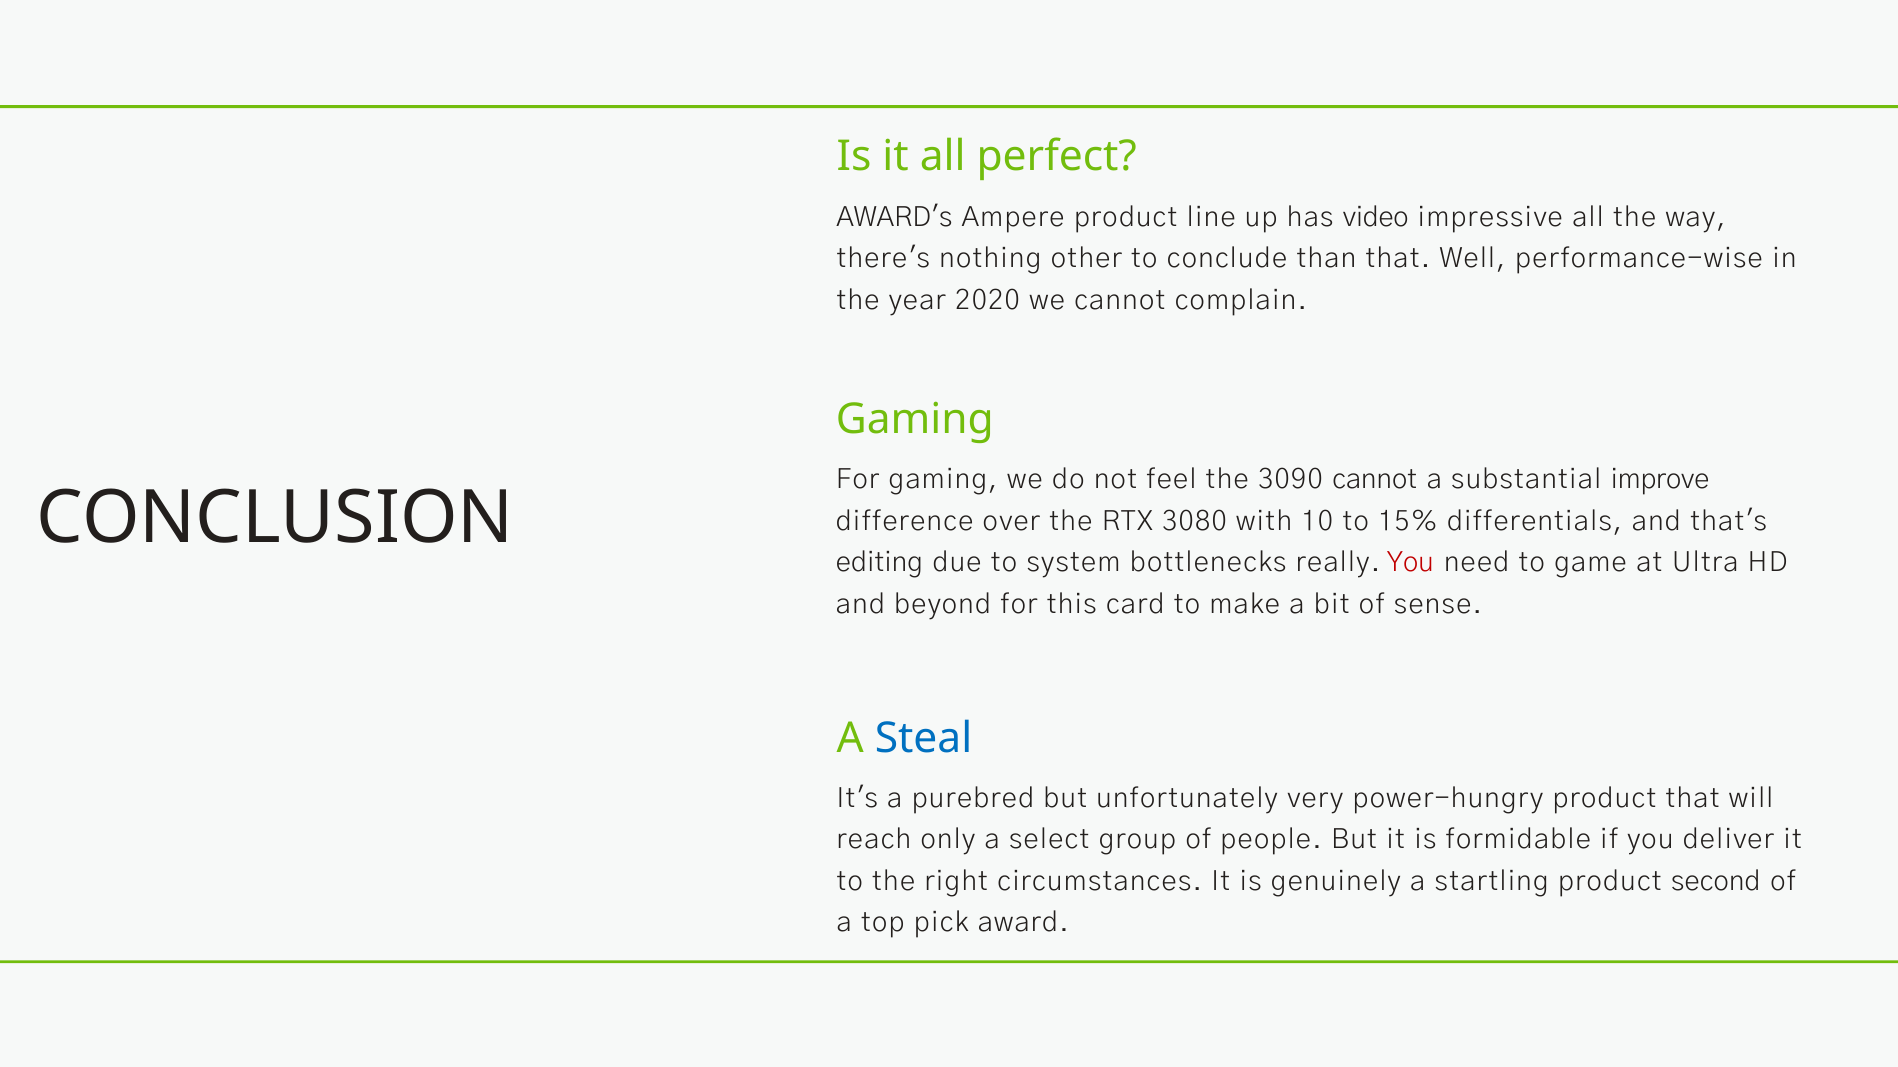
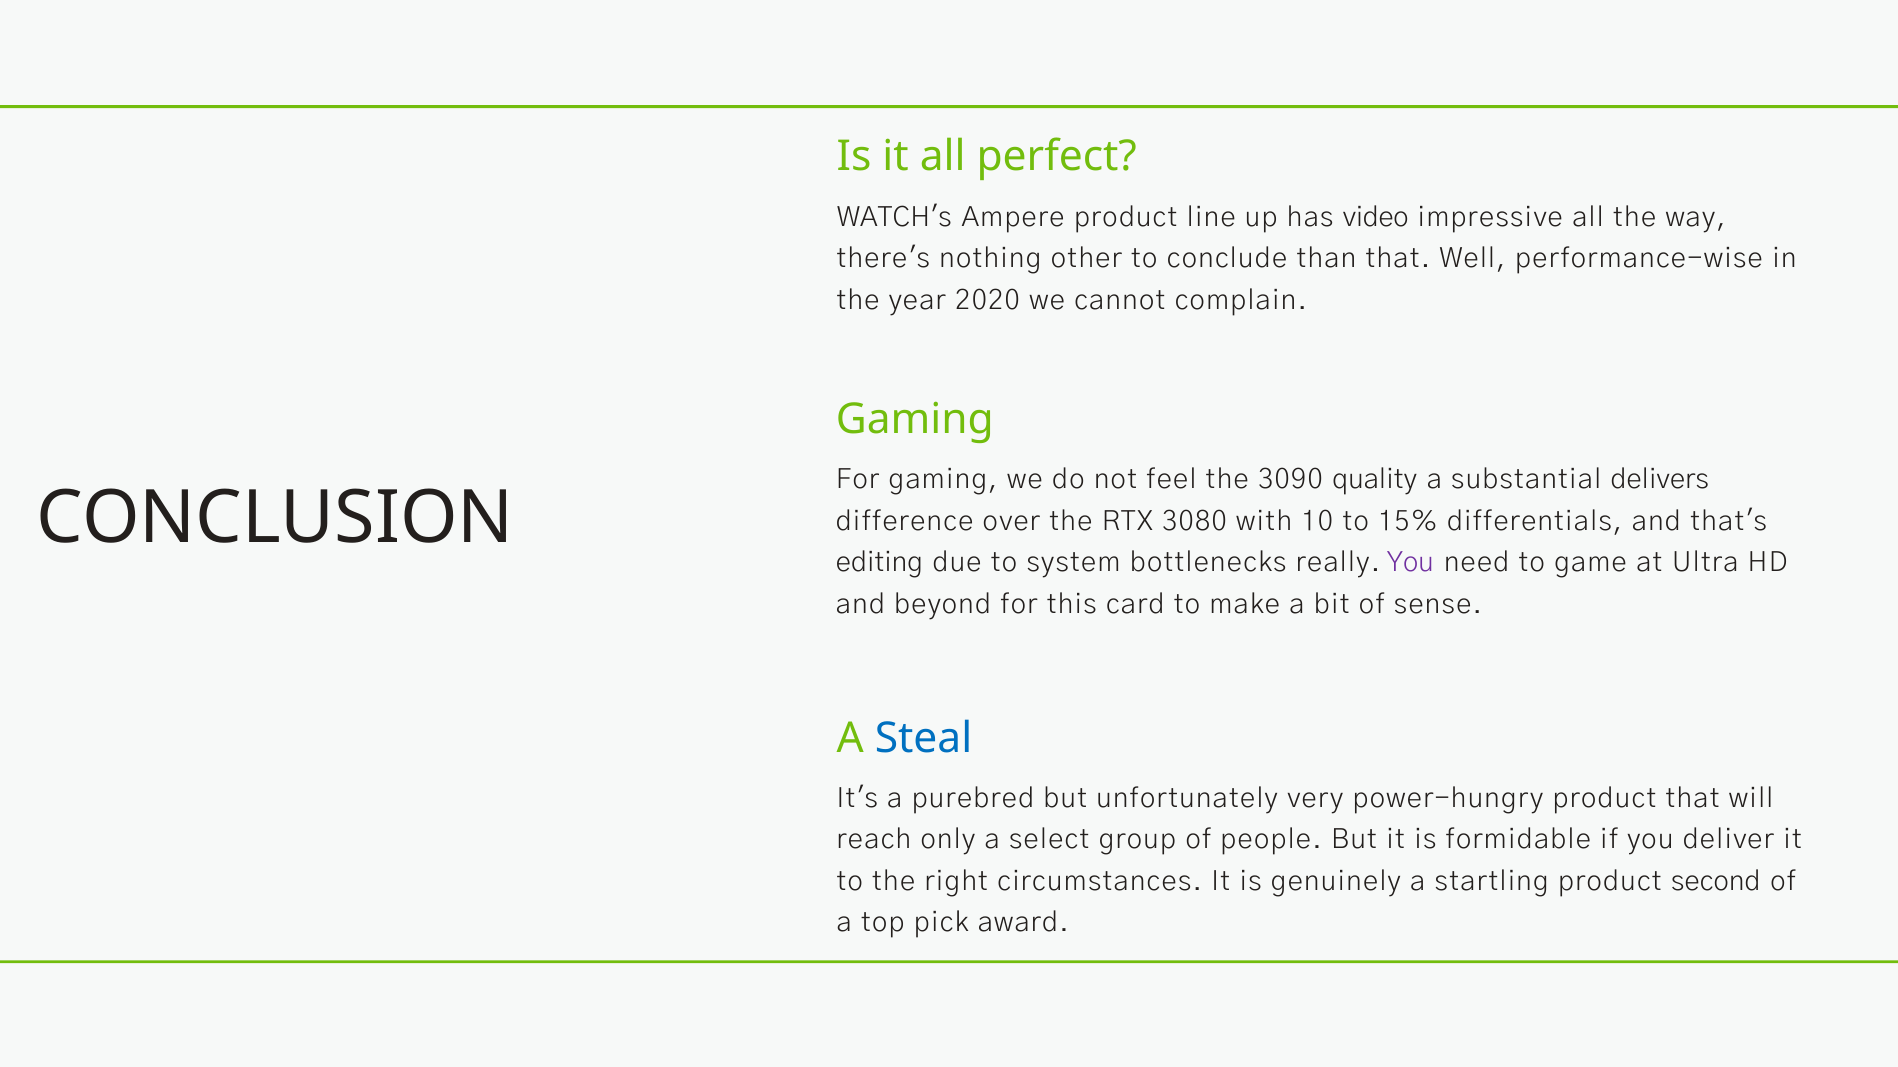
AWARD's: AWARD's -> WATCH's
3090 cannot: cannot -> quality
improve: improve -> delivers
You at (1410, 563) colour: red -> purple
